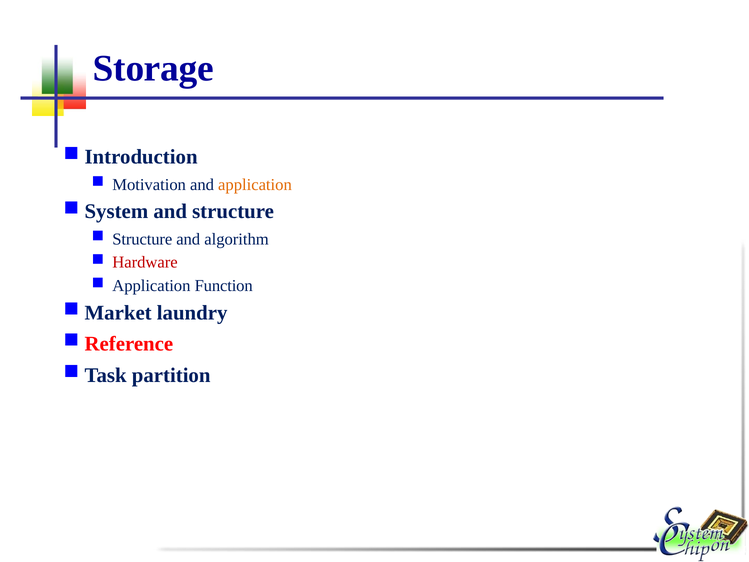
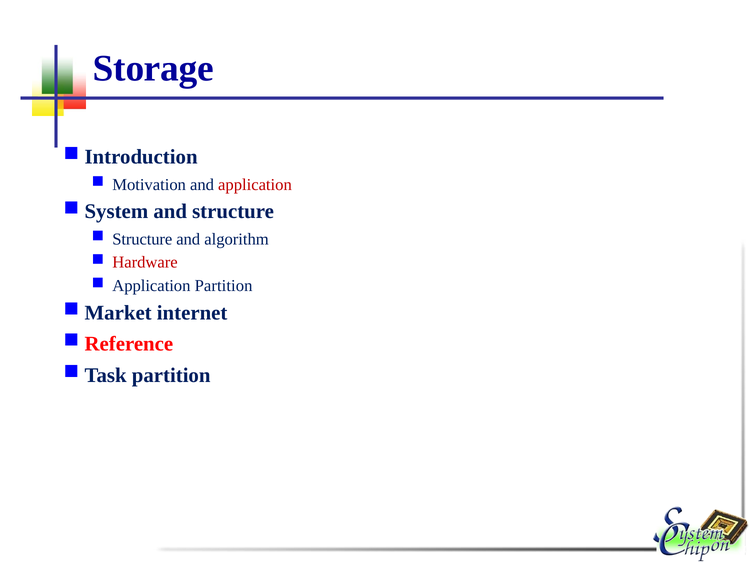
application at (255, 185) colour: orange -> red
Application Function: Function -> Partition
laundry: laundry -> internet
